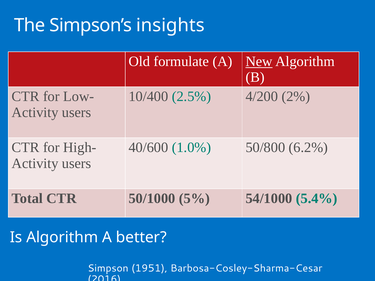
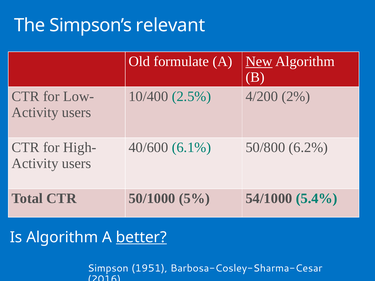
insights: insights -> relevant
1.0%: 1.0% -> 6.1%
better underline: none -> present
